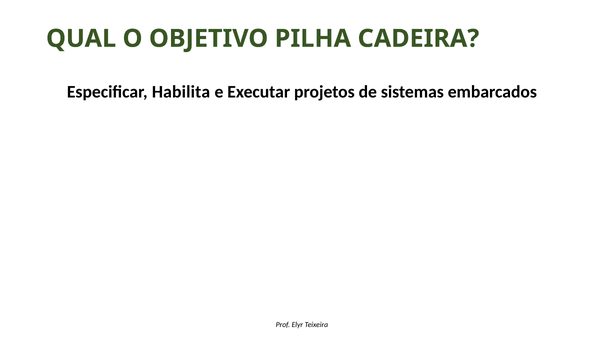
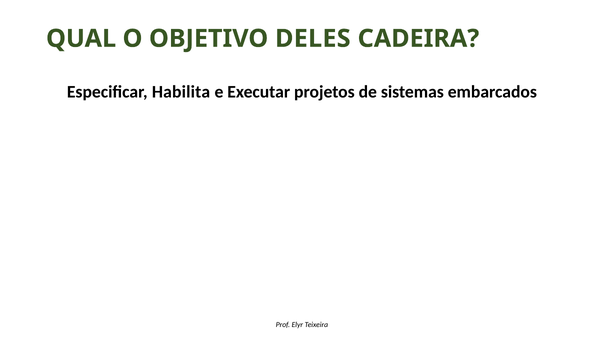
PILHA: PILHA -> DELES
